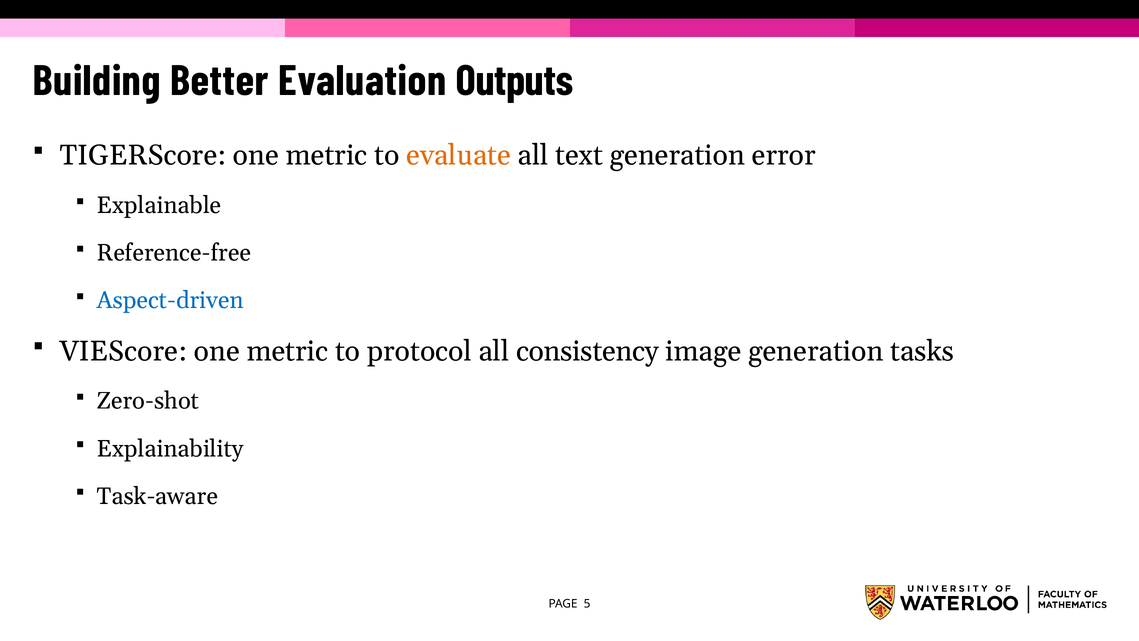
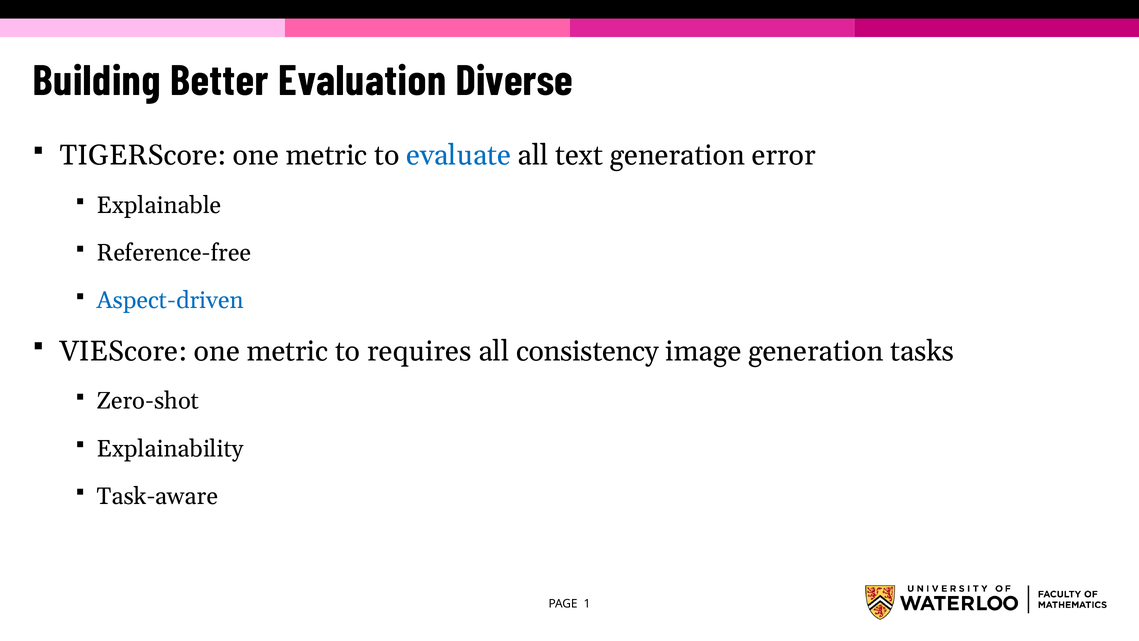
Outputs: Outputs -> Diverse
evaluate colour: orange -> blue
protocol: protocol -> requires
5: 5 -> 1
